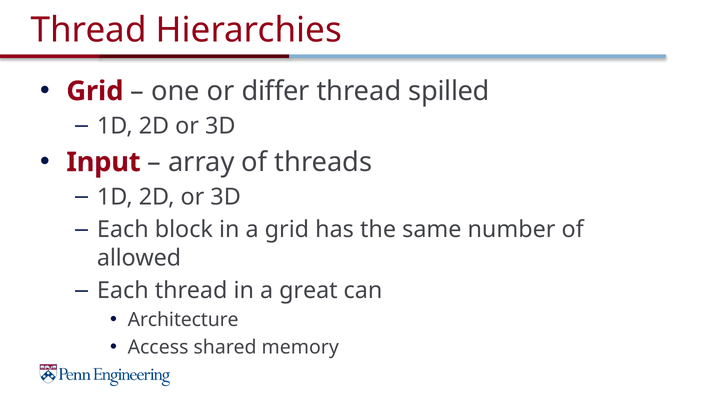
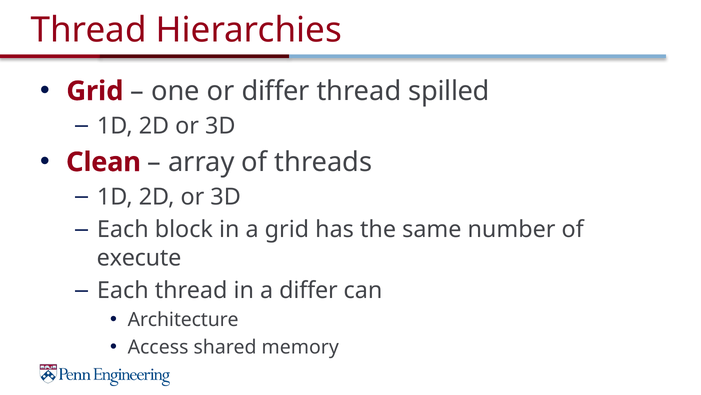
Input: Input -> Clean
allowed: allowed -> execute
a great: great -> differ
